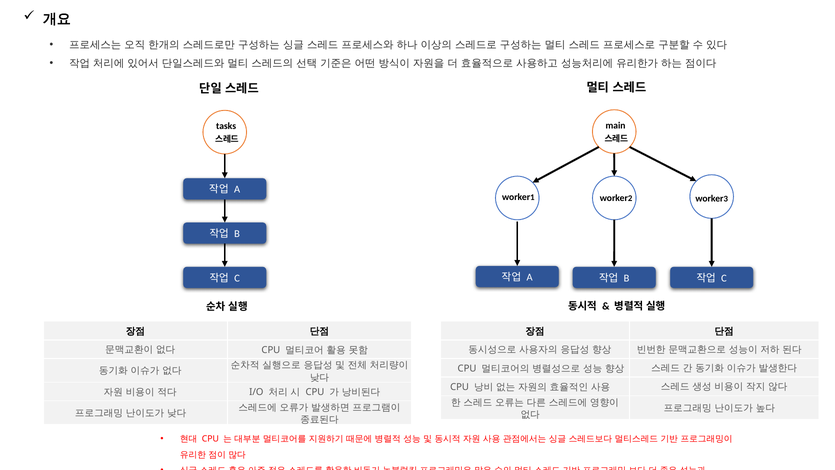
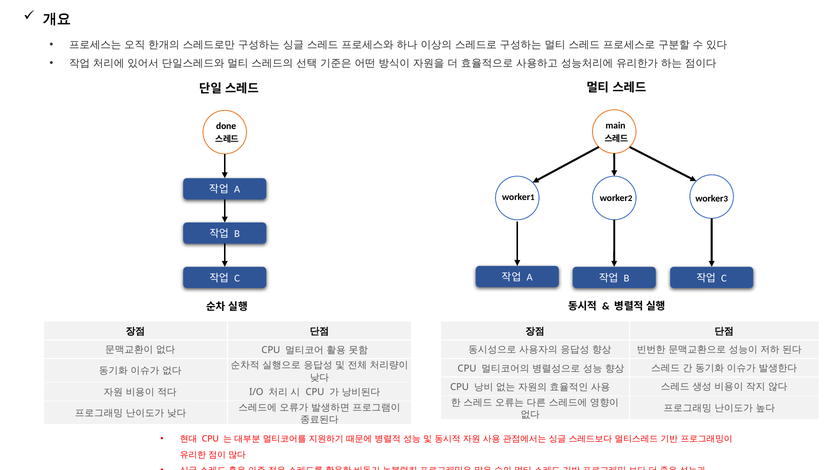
tasks: tasks -> done
